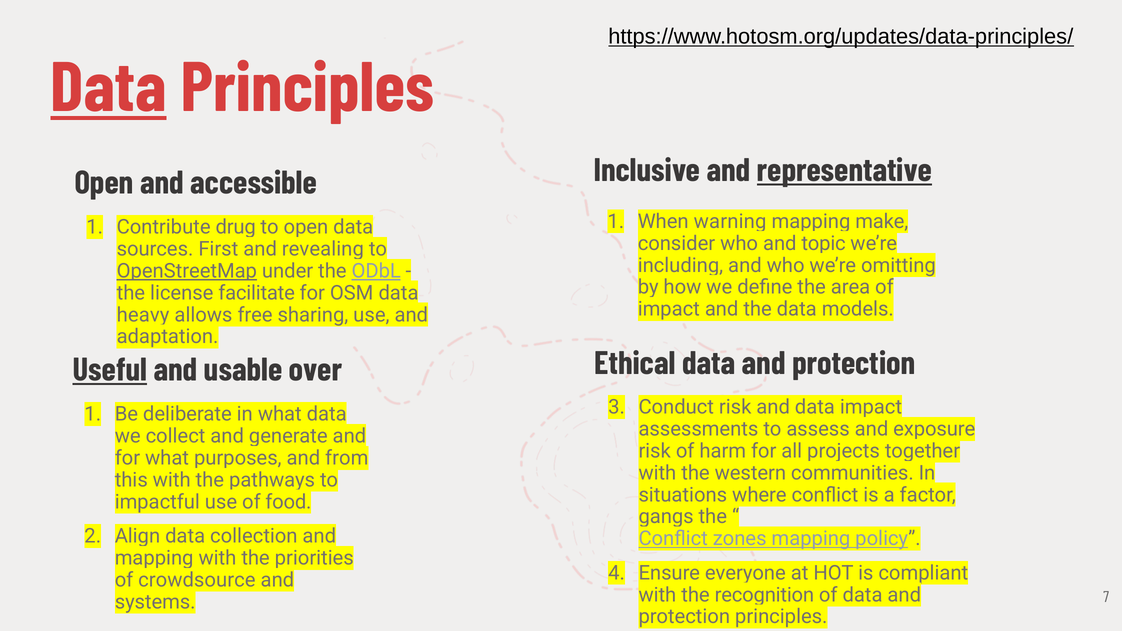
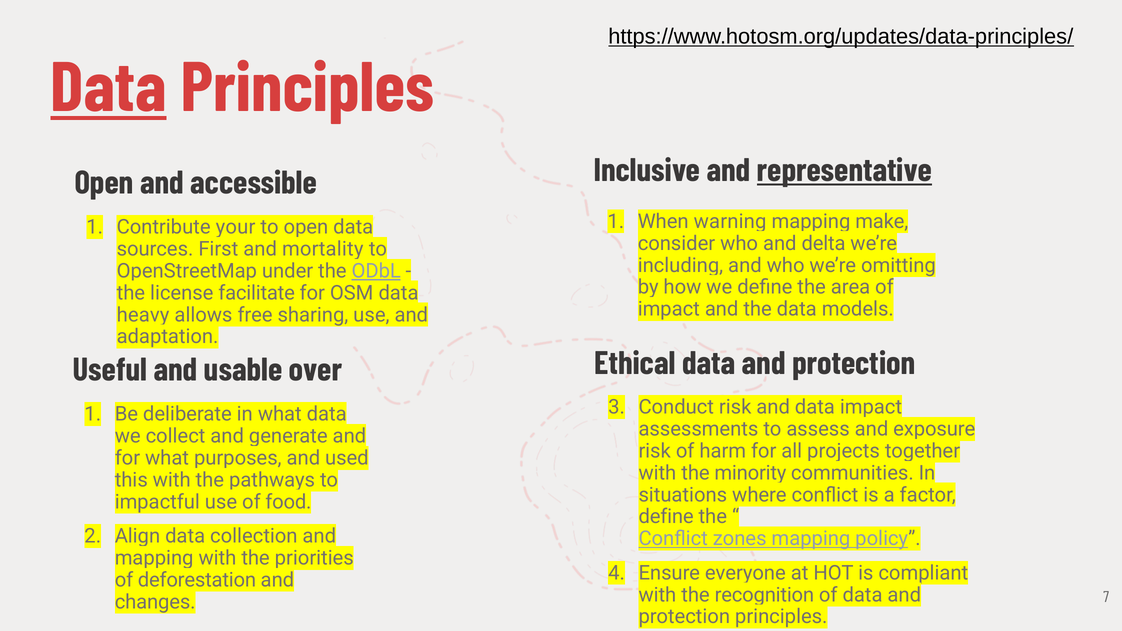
drug: drug -> your
topic: topic -> delta
revealing: revealing -> mortality
OpenStreetMap underline: present -> none
Useful underline: present -> none
from: from -> used
western: western -> minority
gangs at (666, 517): gangs -> define
crowdsource: crowdsource -> deforestation
systems: systems -> changes
